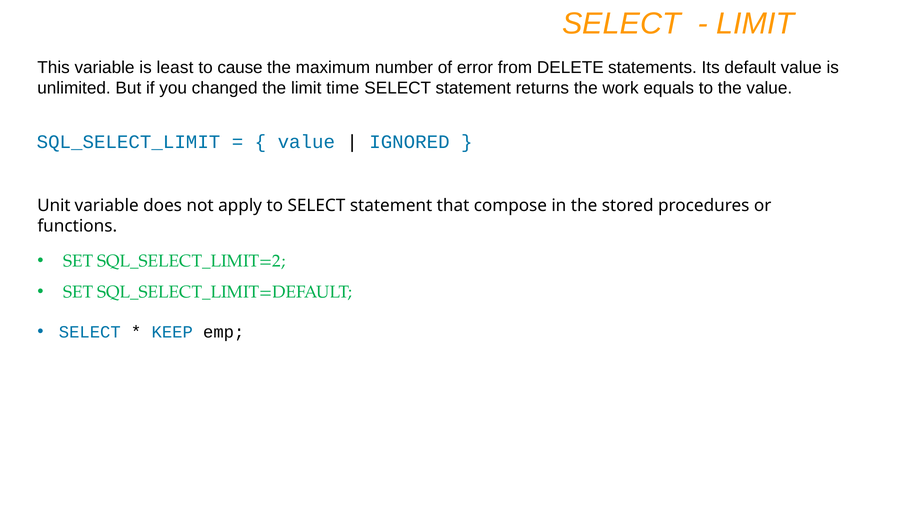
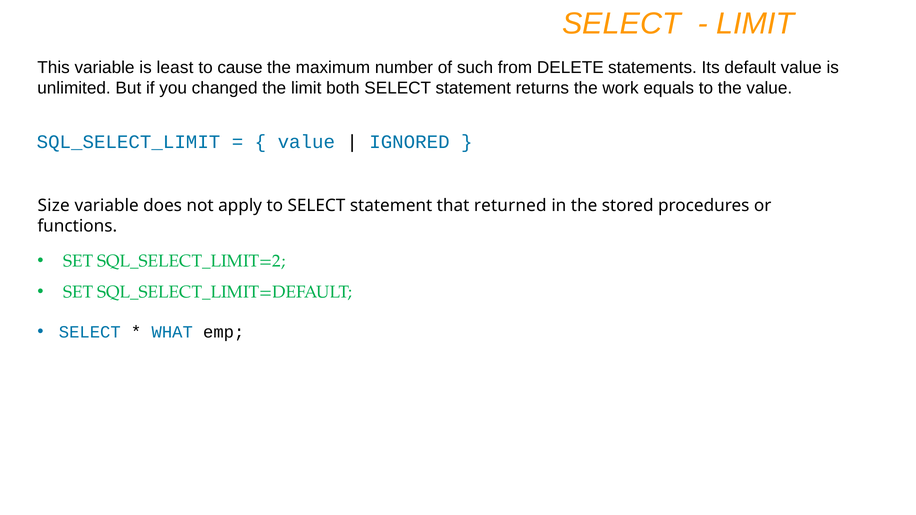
error: error -> such
time: time -> both
Unit: Unit -> Size
compose: compose -> returned
KEEP: KEEP -> WHAT
